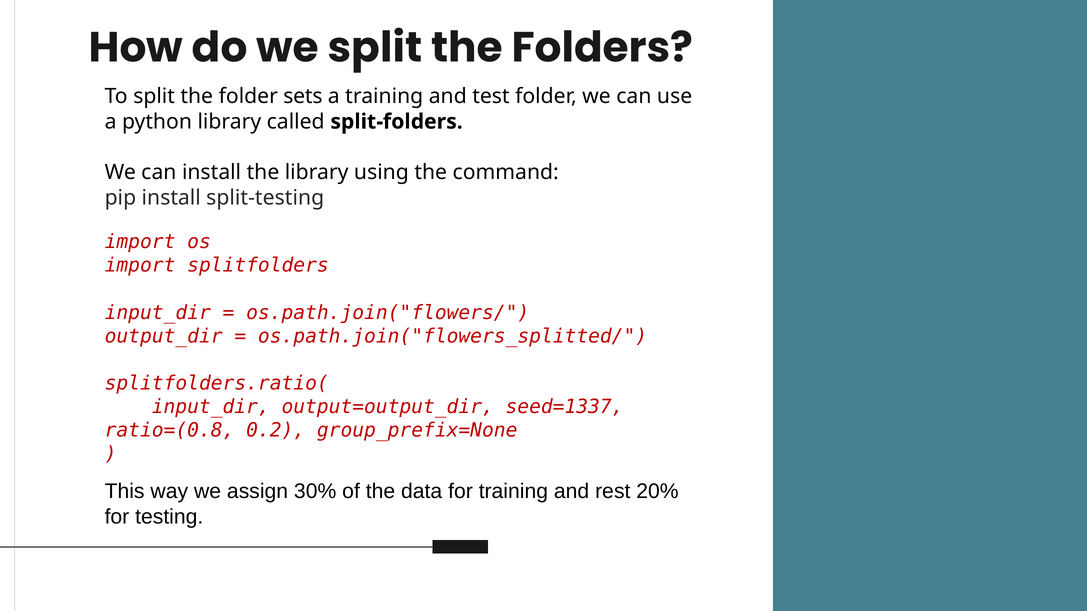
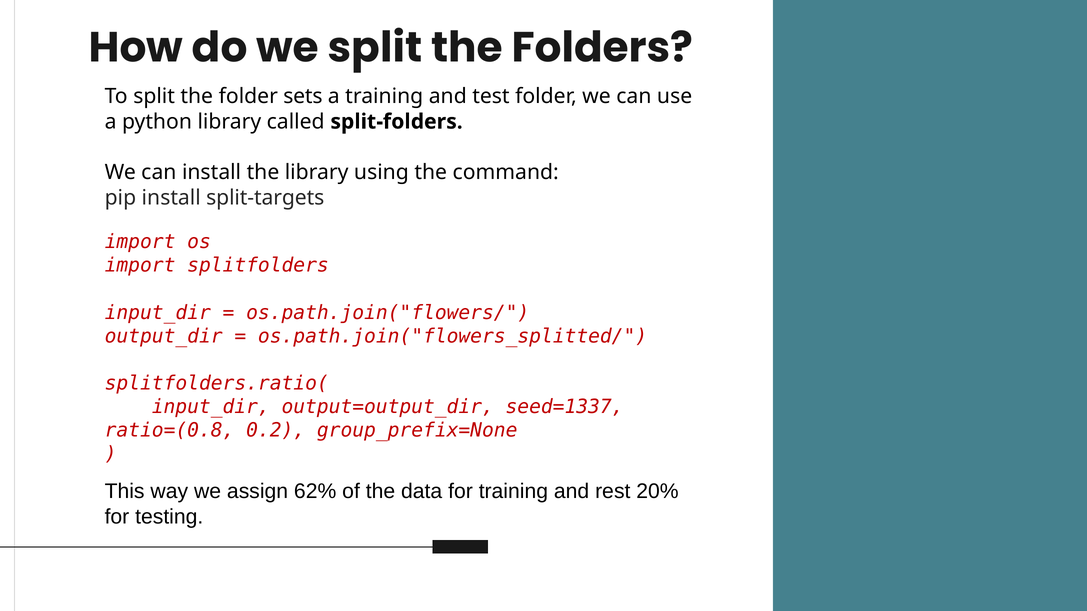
split-testing: split-testing -> split-targets
30%: 30% -> 62%
